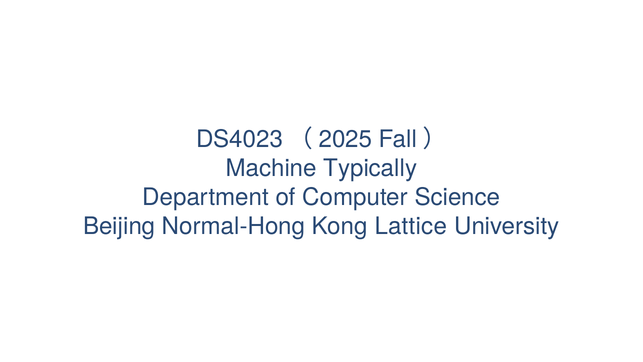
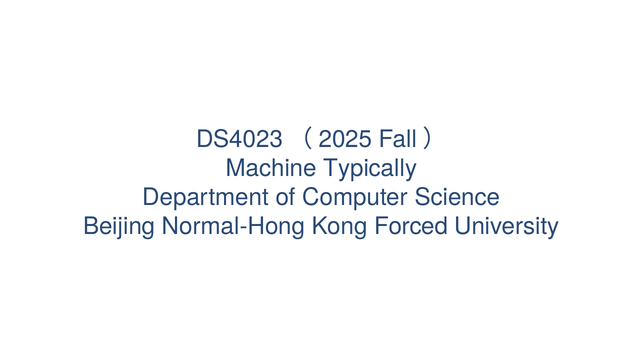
Lattice: Lattice -> Forced
